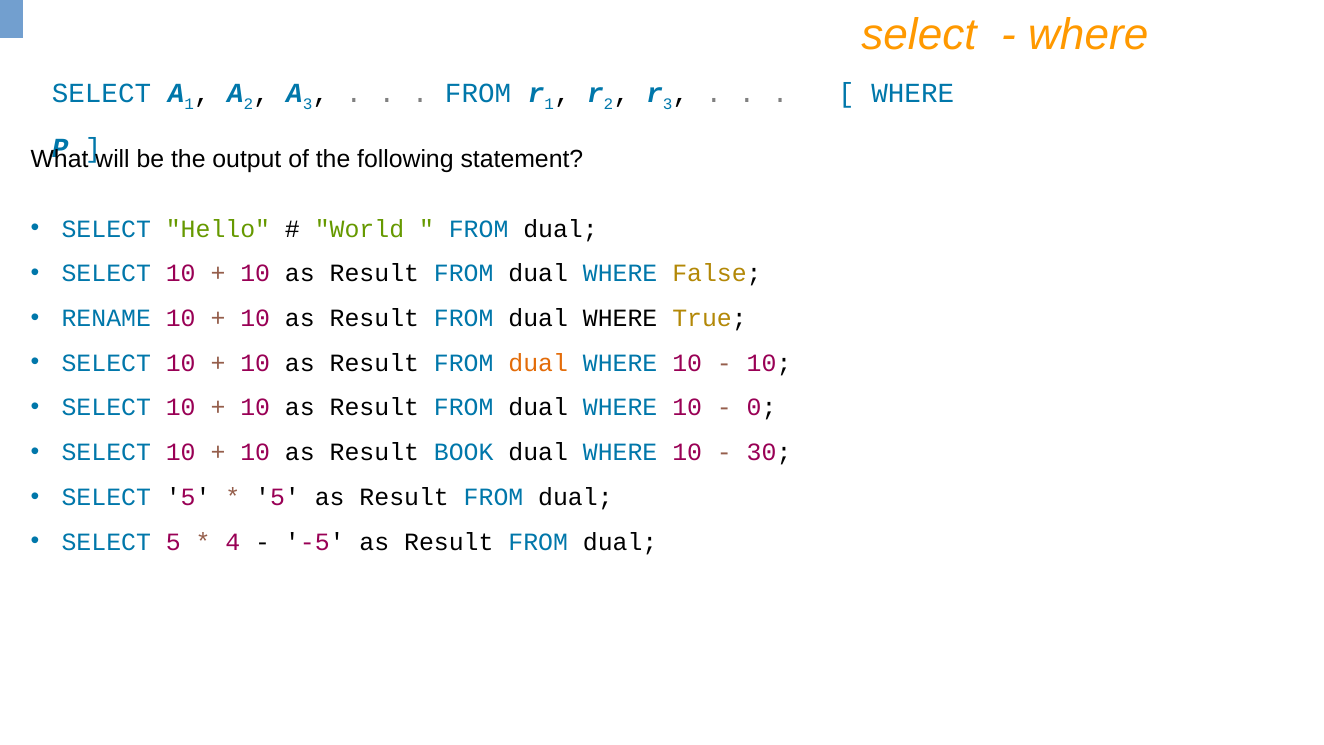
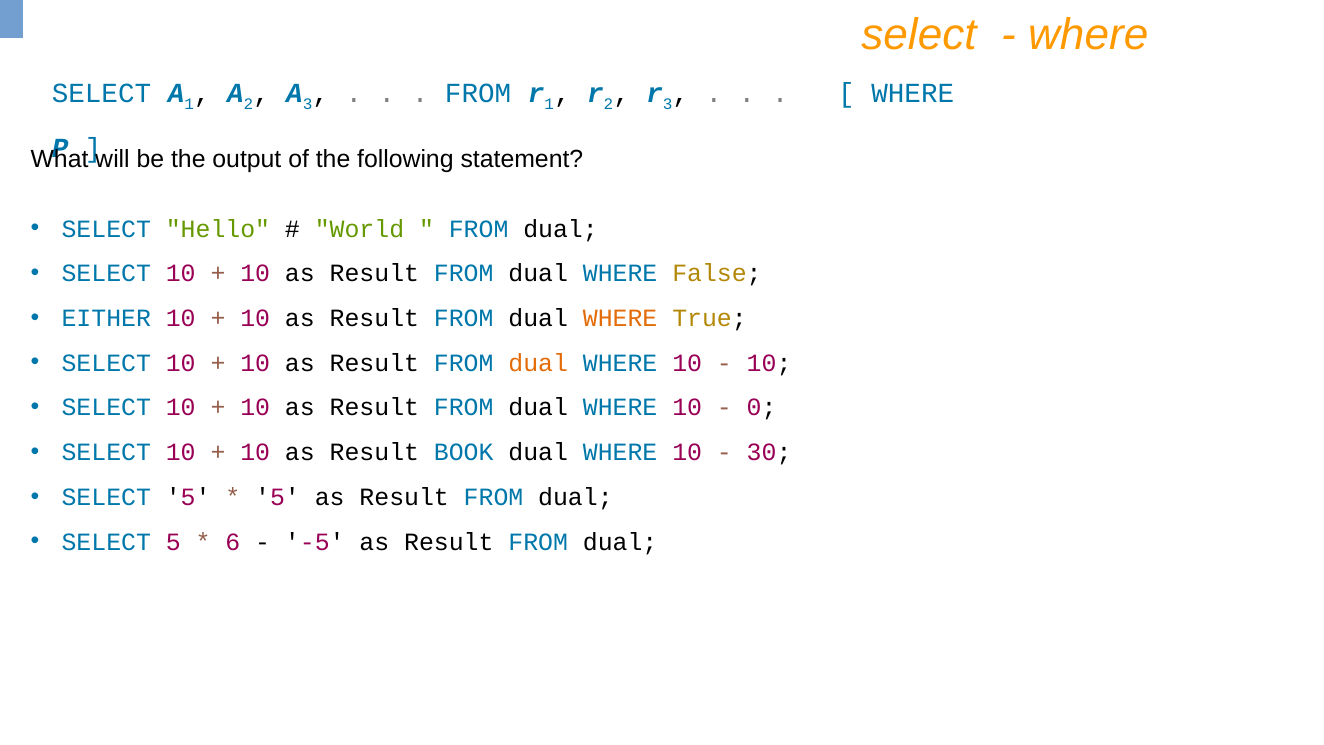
RENAME: RENAME -> EITHER
WHERE at (620, 318) colour: black -> orange
4: 4 -> 6
